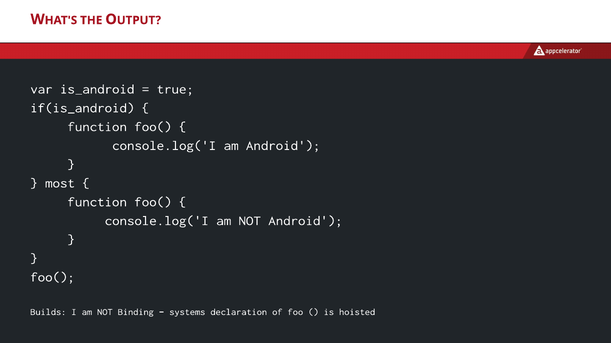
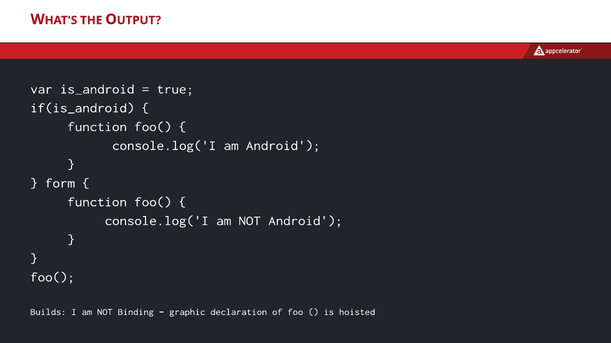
most: most -> form
systems: systems -> graphic
